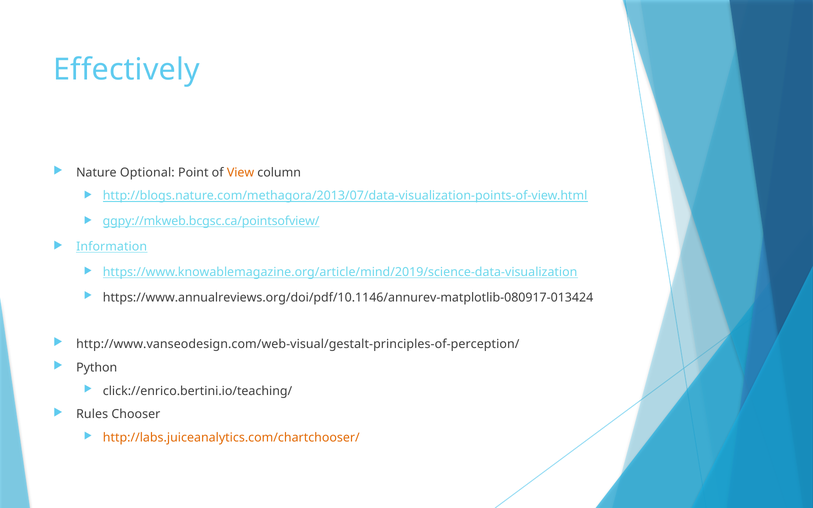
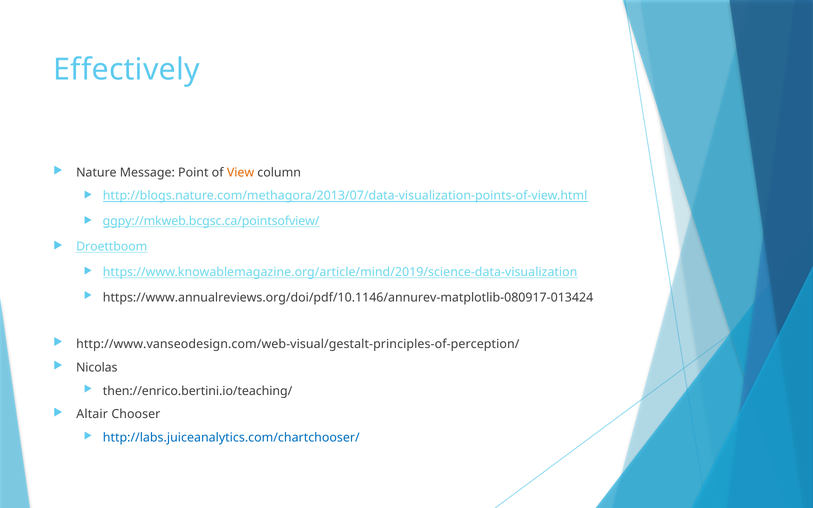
Optional: Optional -> Message
Information: Information -> Droettboom
Python: Python -> Nicolas
click://enrico.bertini.io/teaching/: click://enrico.bertini.io/teaching/ -> then://enrico.bertini.io/teaching/
Rules: Rules -> Altair
http://labs.juiceanalytics.com/chartchooser/ colour: orange -> blue
